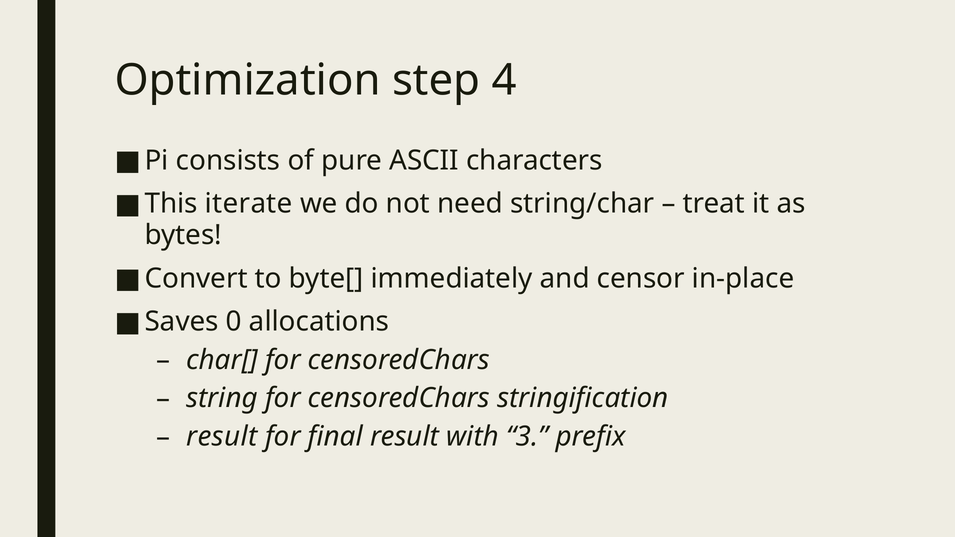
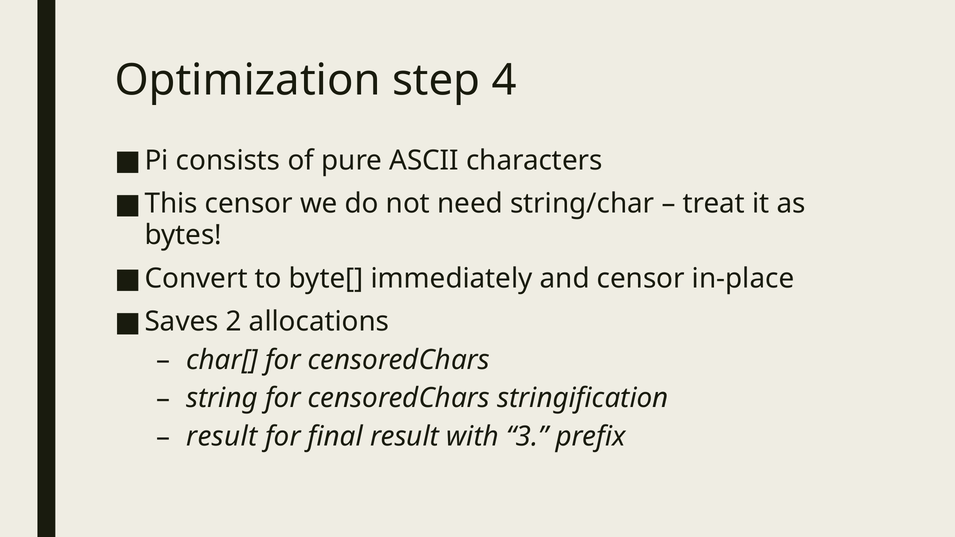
This iterate: iterate -> censor
0: 0 -> 2
